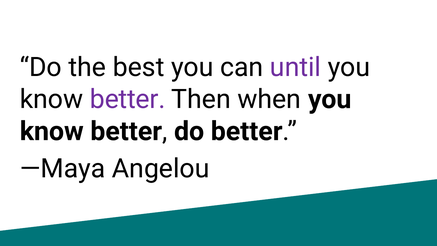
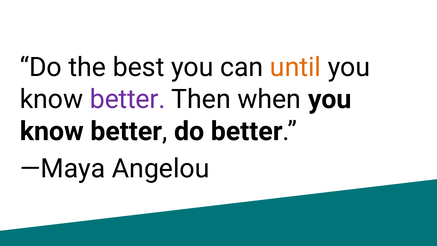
until colour: purple -> orange
